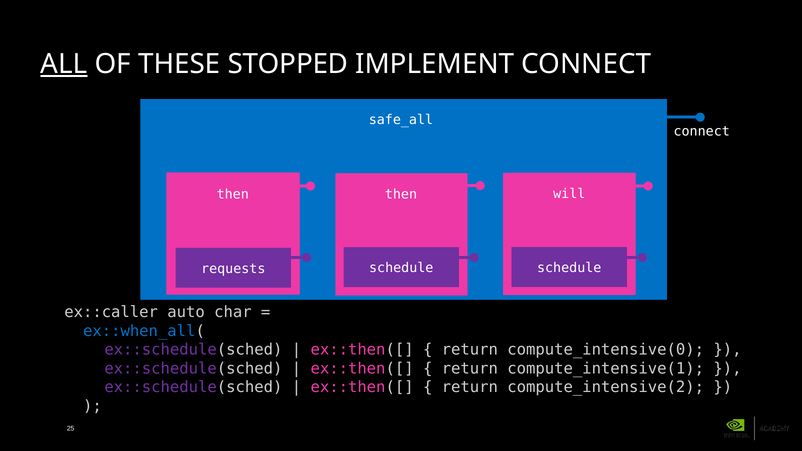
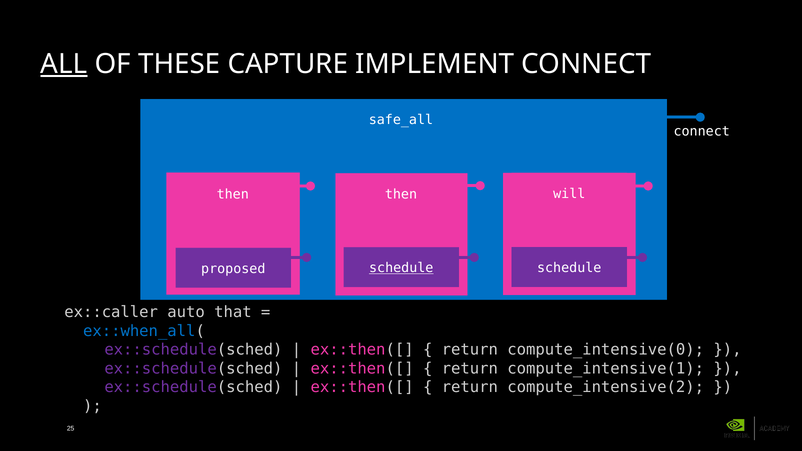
STOPPED: STOPPED -> CAPTURE
schedule at (401, 268) underline: none -> present
requests: requests -> proposed
char: char -> that
